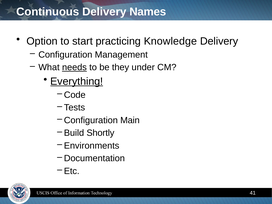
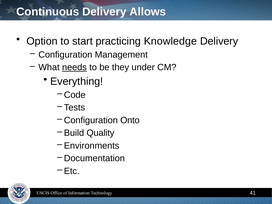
Names: Names -> Allows
Everything underline: present -> none
Main: Main -> Onto
Shortly: Shortly -> Quality
